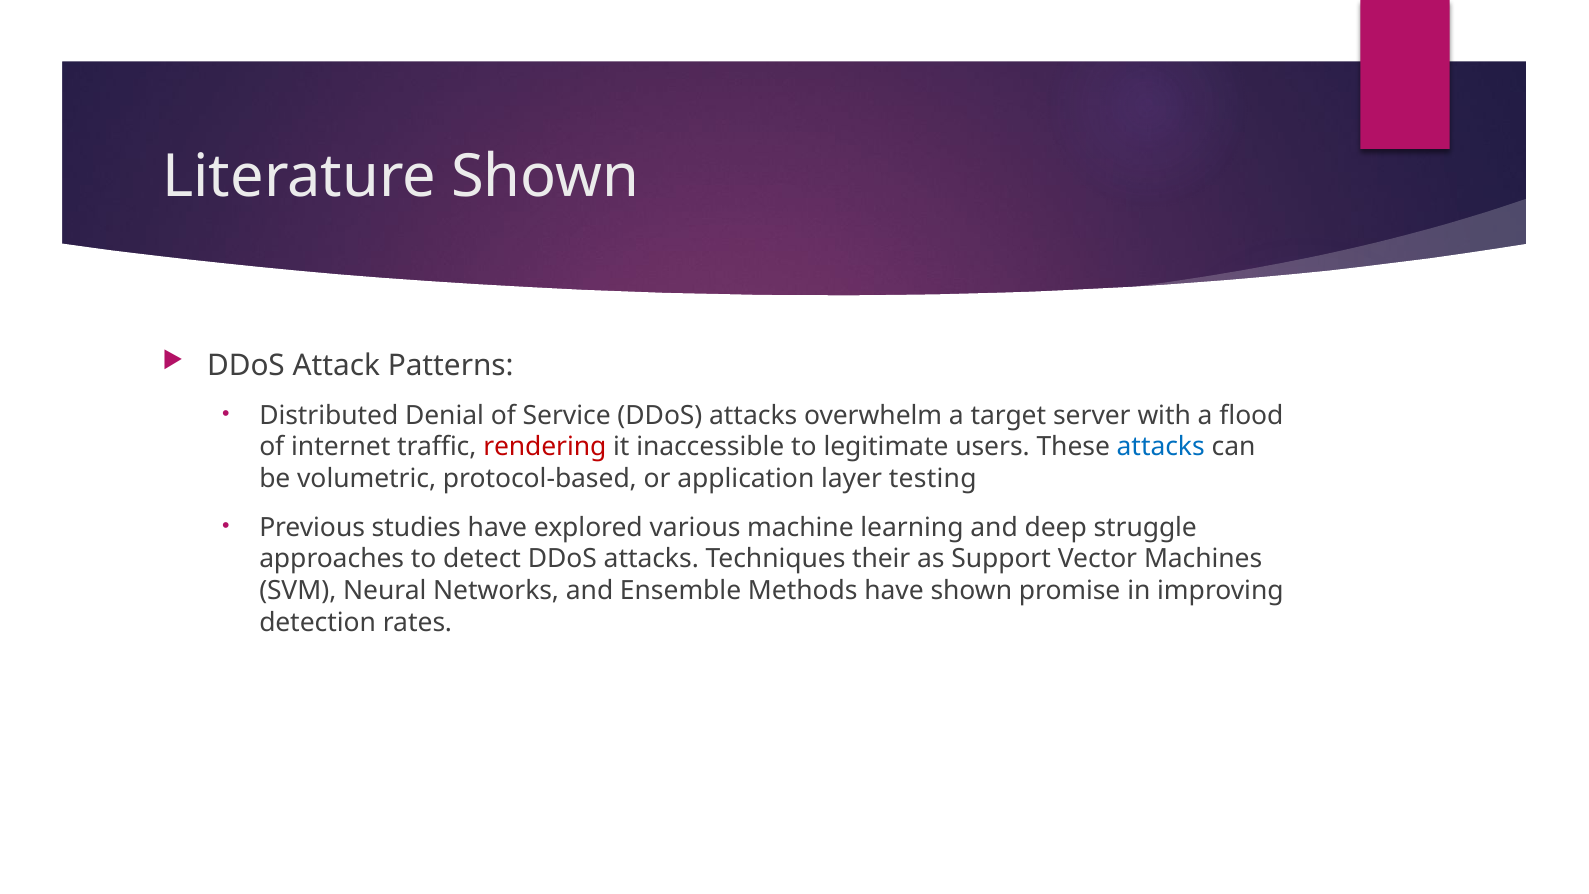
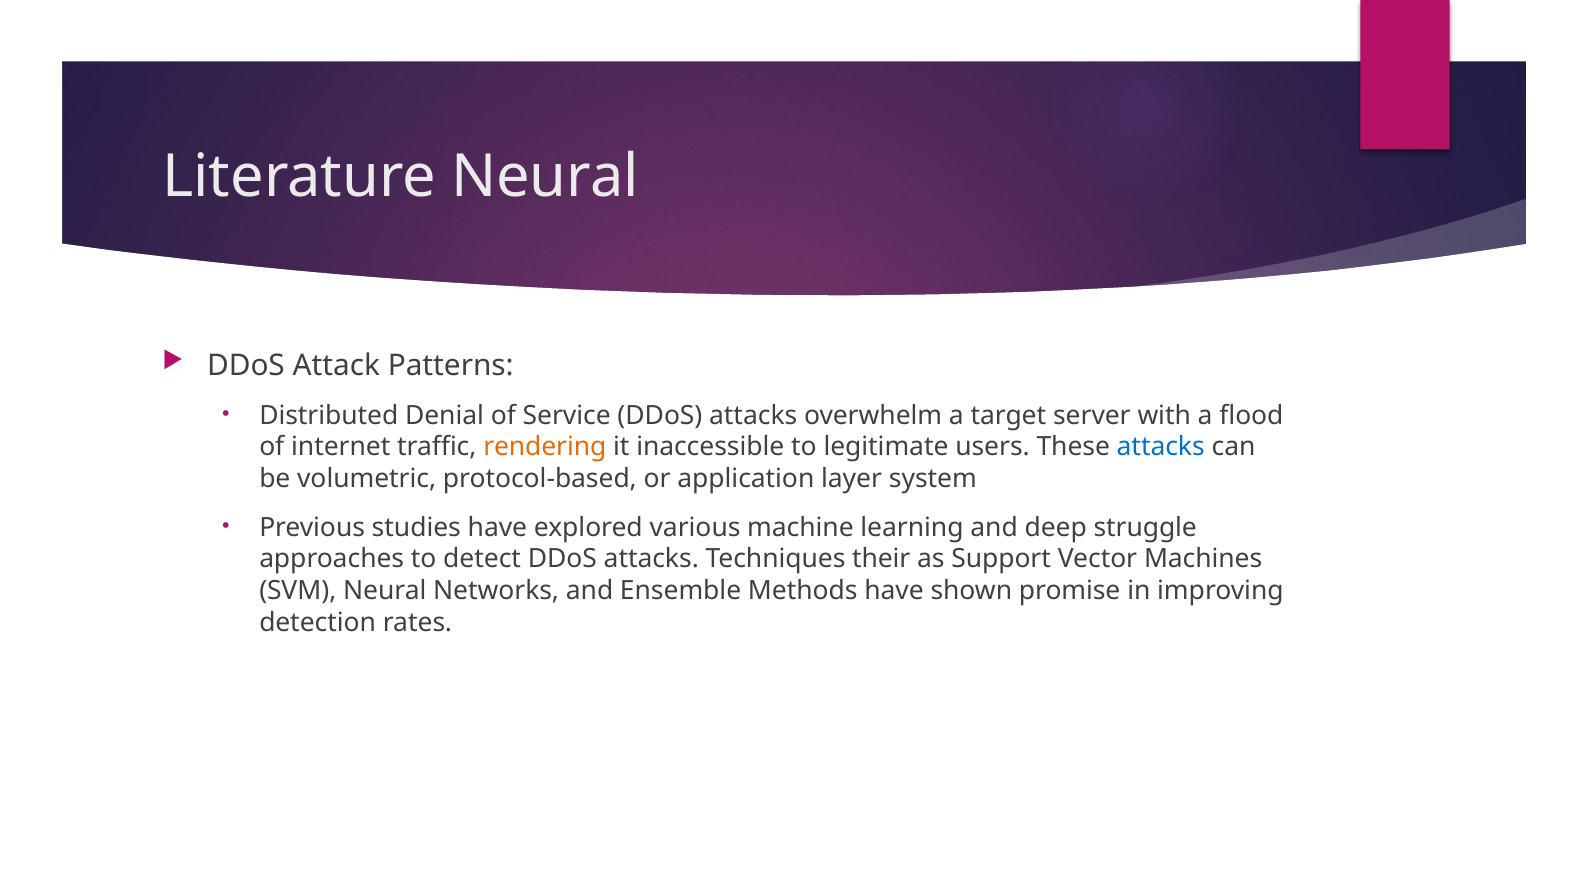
Literature Shown: Shown -> Neural
rendering colour: red -> orange
testing: testing -> system
